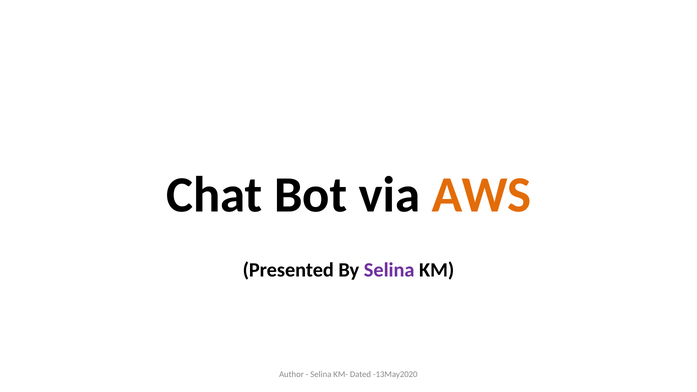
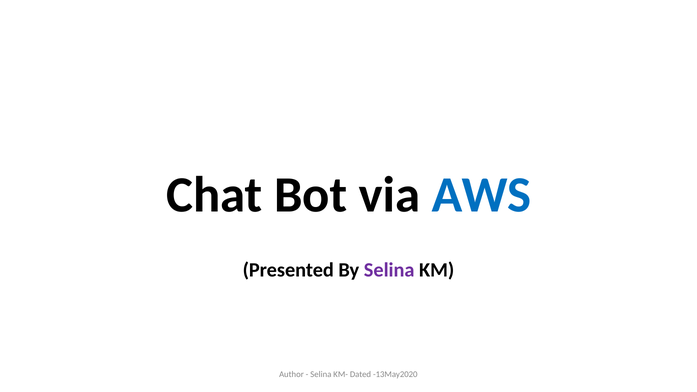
AWS colour: orange -> blue
